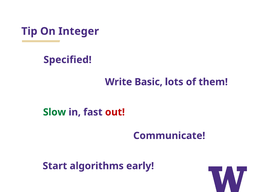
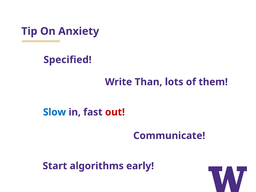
Integer: Integer -> Anxiety
Basic: Basic -> Than
Slow colour: green -> blue
